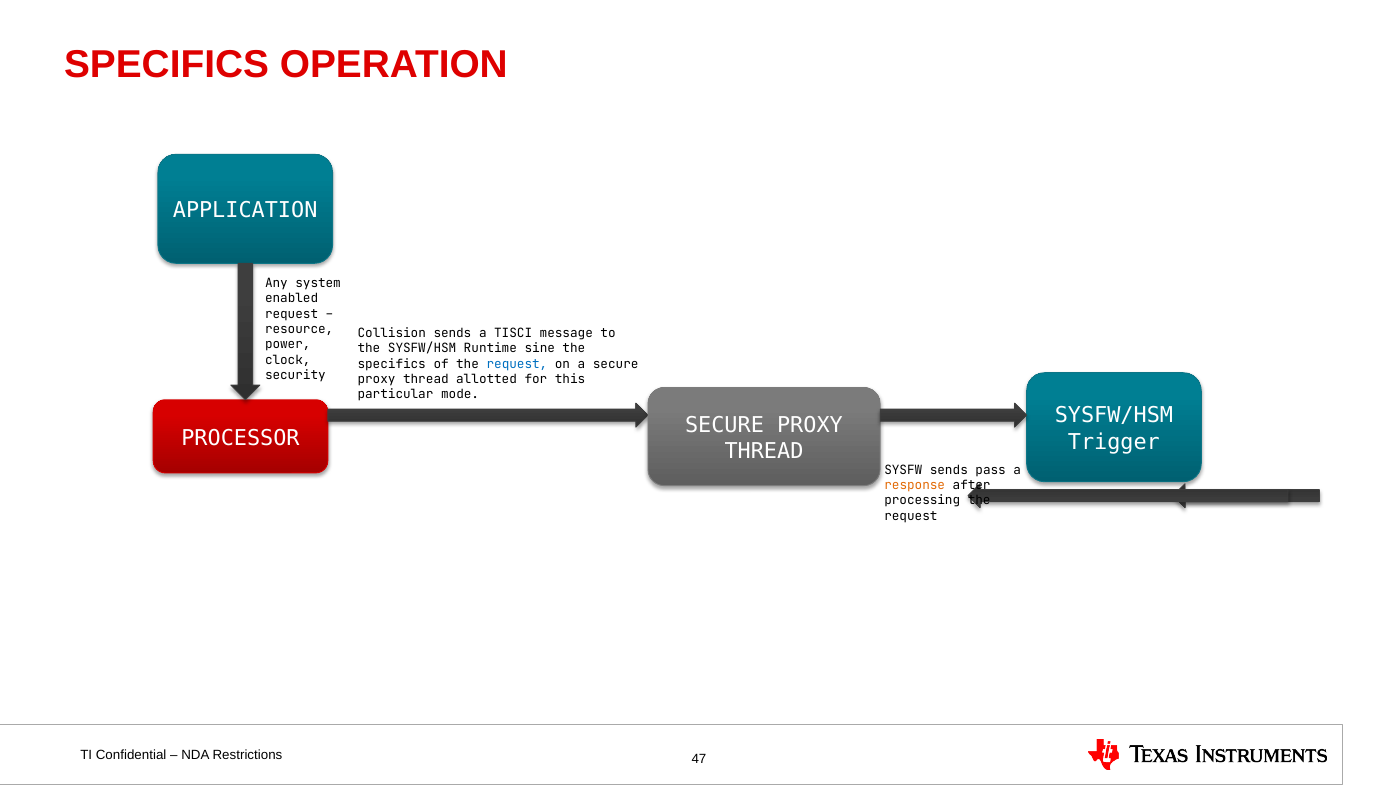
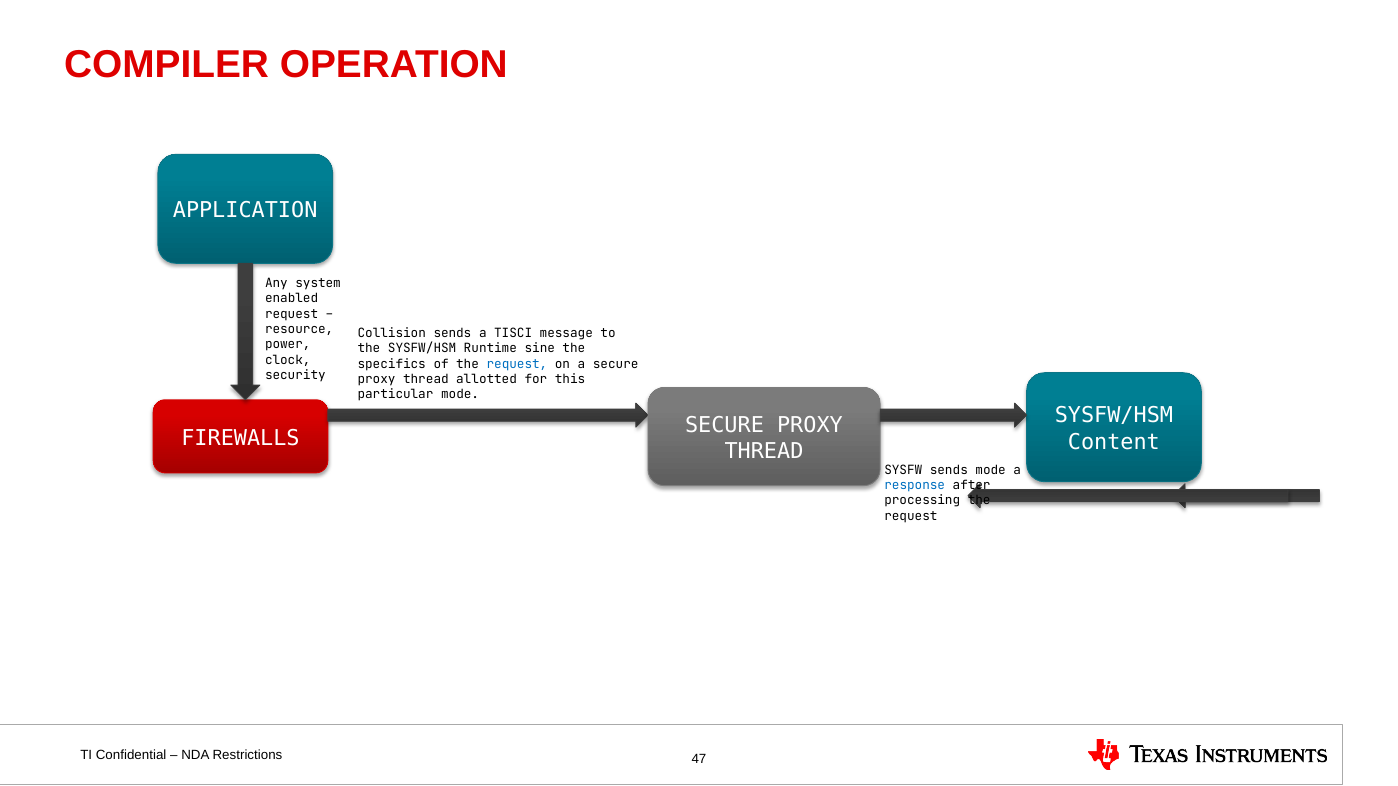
SPECIFICS at (167, 65): SPECIFICS -> COMPILER
PROCESSOR: PROCESSOR -> FIREWALLS
Trigger: Trigger -> Content
sends pass: pass -> mode
response colour: orange -> blue
